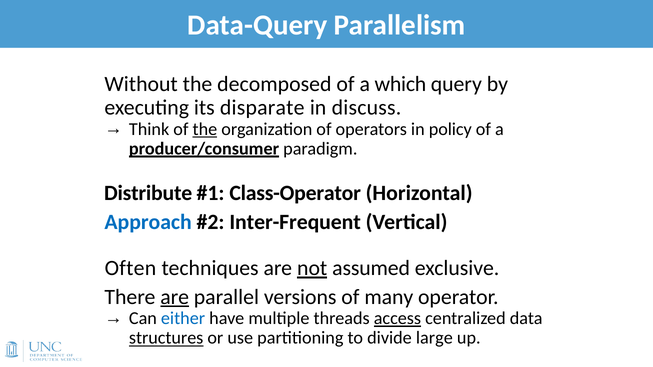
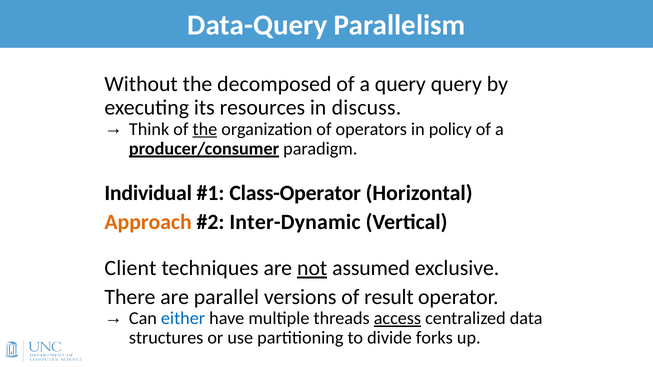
a which: which -> query
disparate: disparate -> resources
Distribute: Distribute -> Individual
Approach colour: blue -> orange
Inter-Frequent: Inter-Frequent -> Inter-Dynamic
Often: Often -> Client
are at (175, 297) underline: present -> none
many: many -> result
structures underline: present -> none
large: large -> forks
